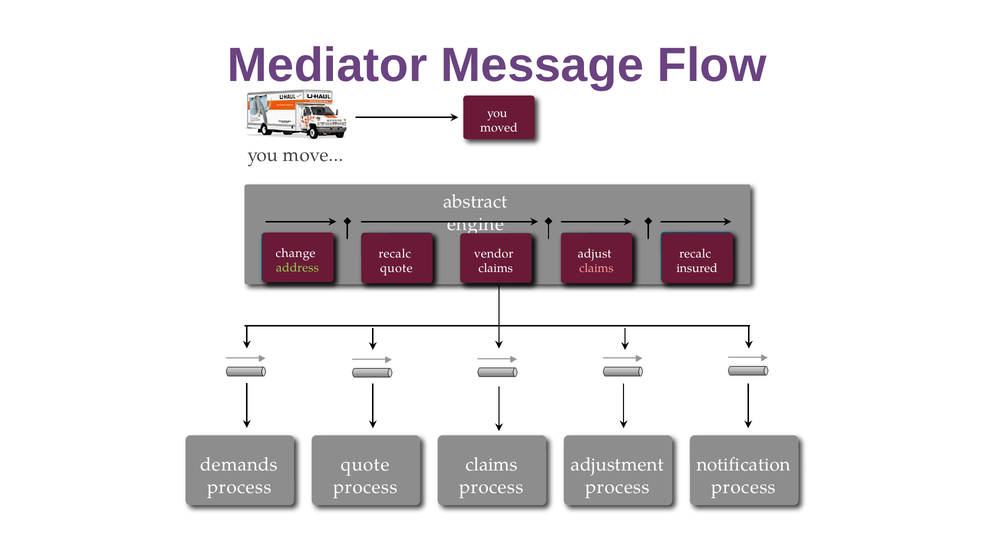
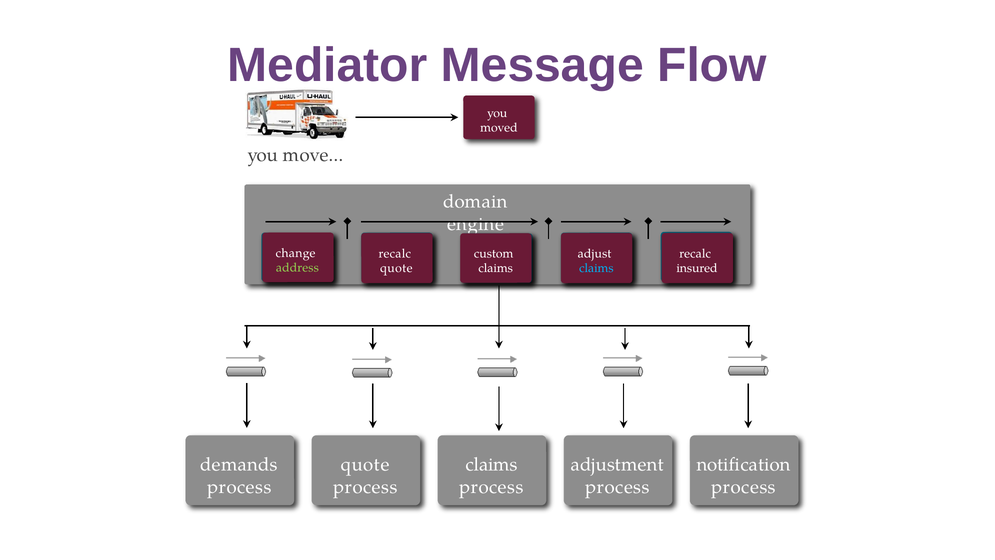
abstract: abstract -> domain
vendor: vendor -> custom
claims at (596, 268) colour: pink -> light blue
